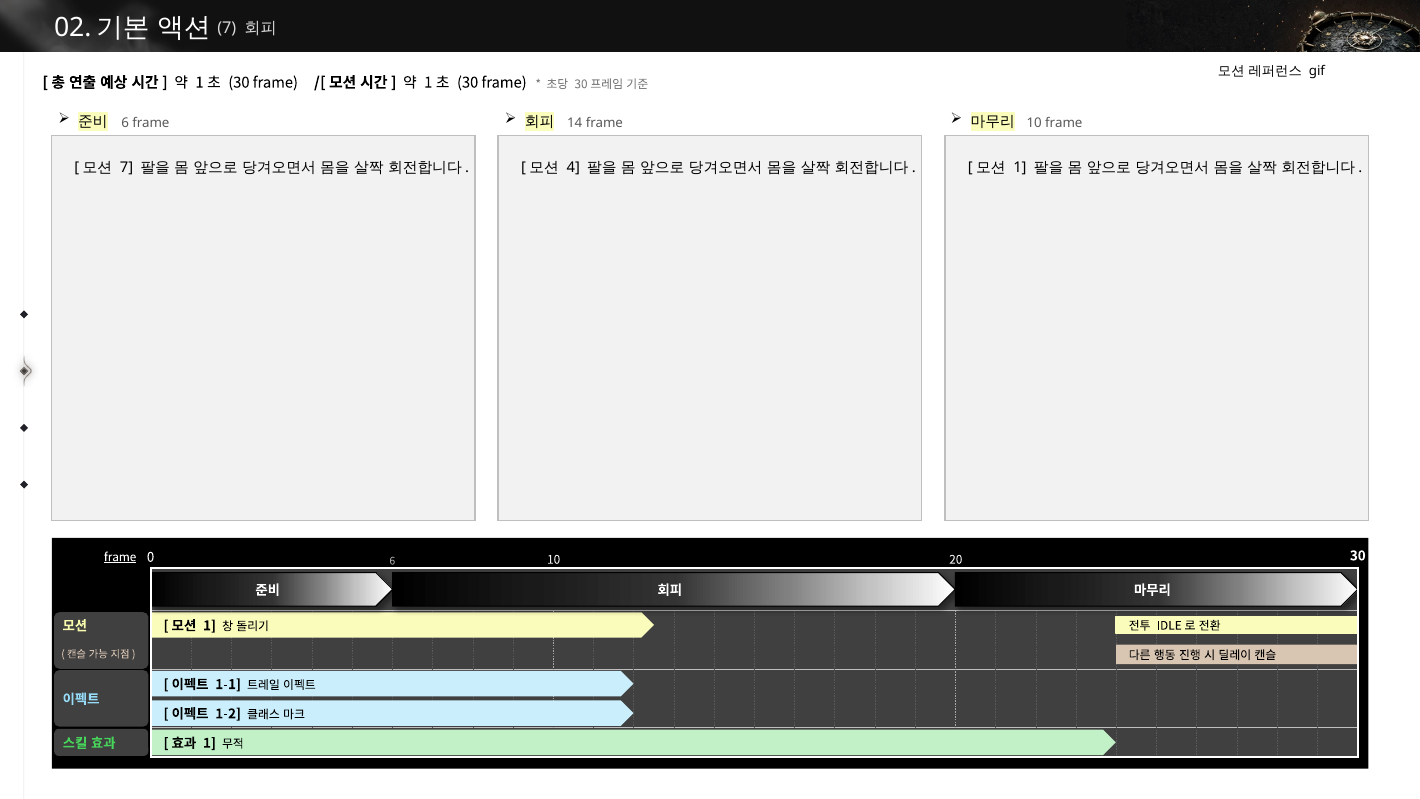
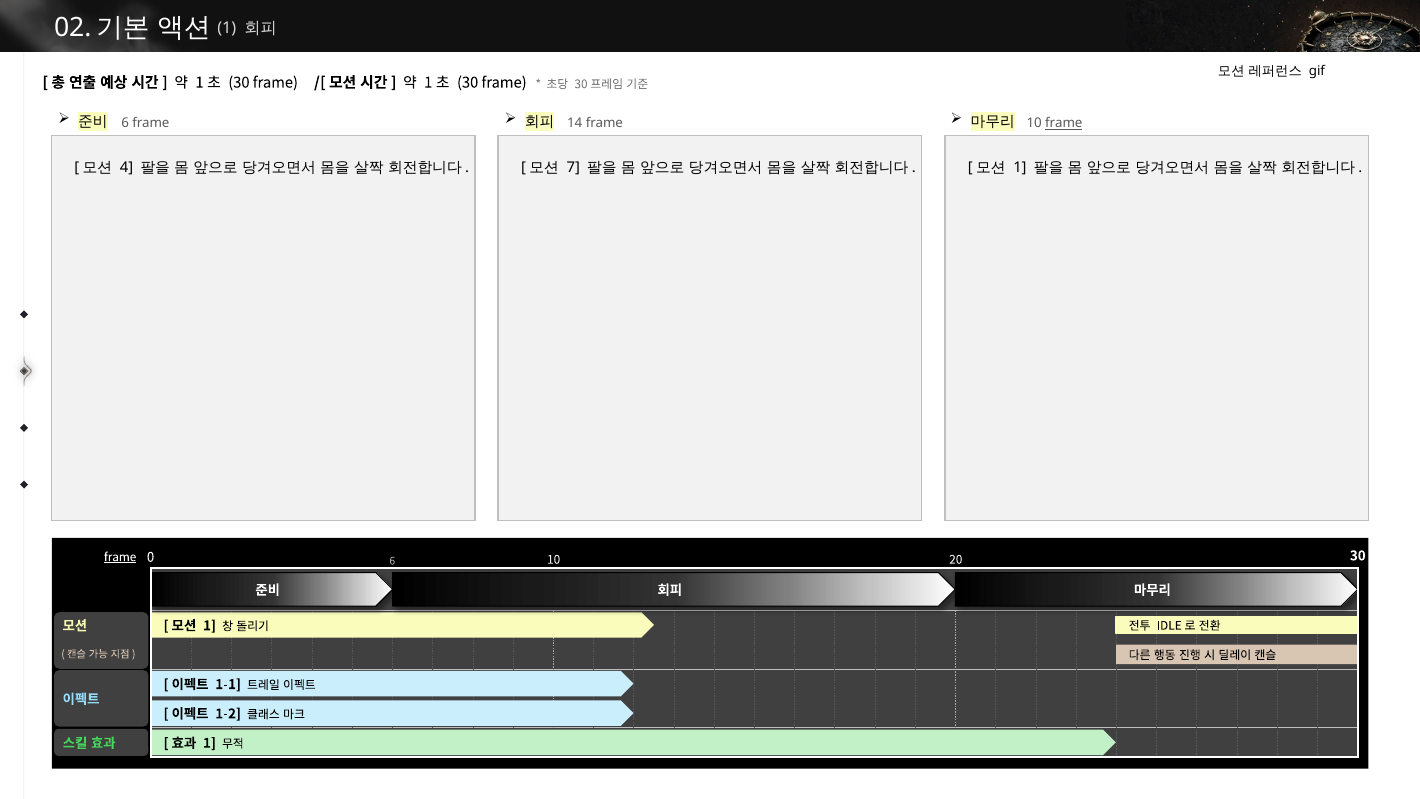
7 at (227, 28): 7 -> 1
frame at (1064, 123) underline: none -> present
7 at (127, 167): 7 -> 4
4: 4 -> 7
